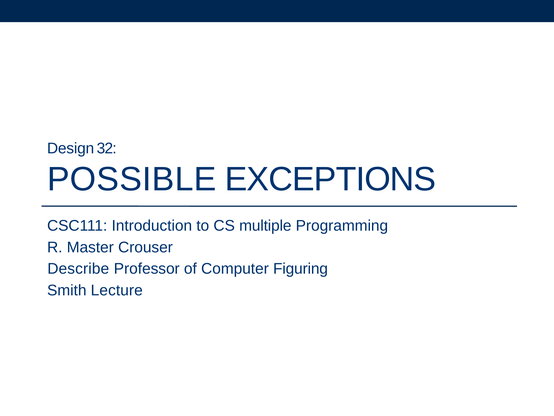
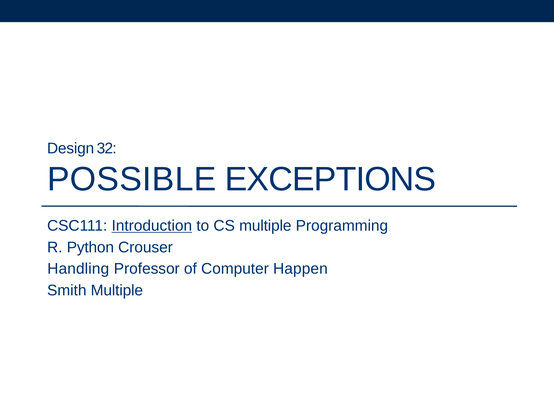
Introduction underline: none -> present
Master: Master -> Python
Describe: Describe -> Handling
Figuring: Figuring -> Happen
Smith Lecture: Lecture -> Multiple
